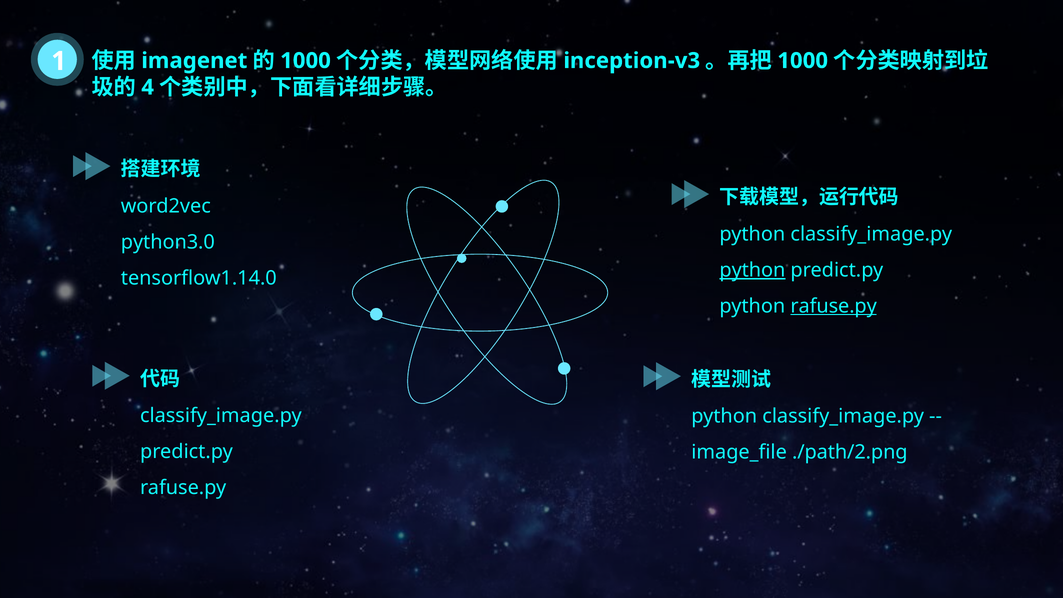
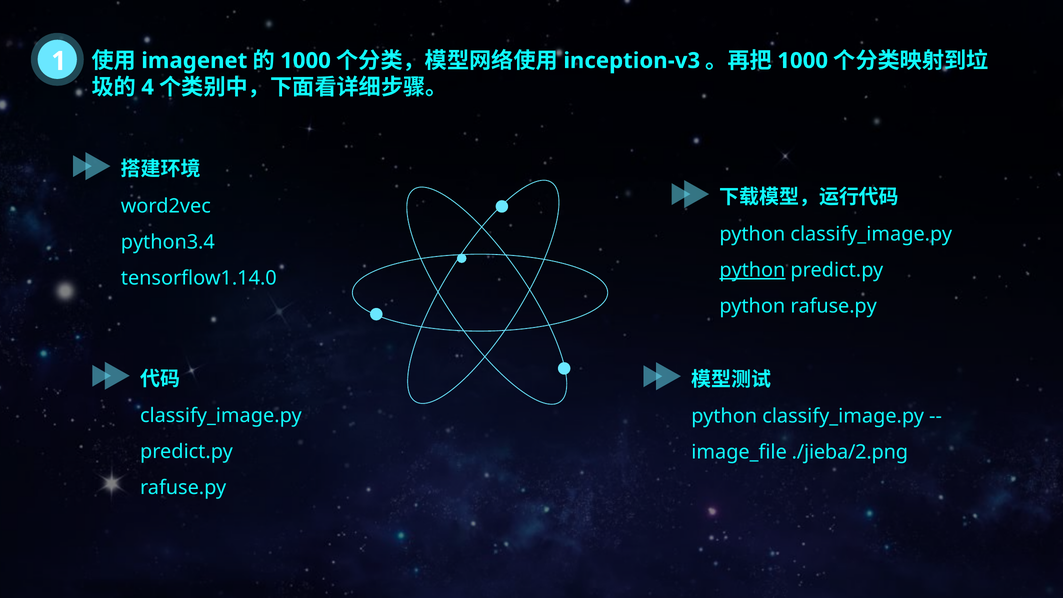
python3.0: python3.0 -> python3.4
rafuse.py at (834, 306) underline: present -> none
./path/2.png: ./path/2.png -> ./jieba/2.png
